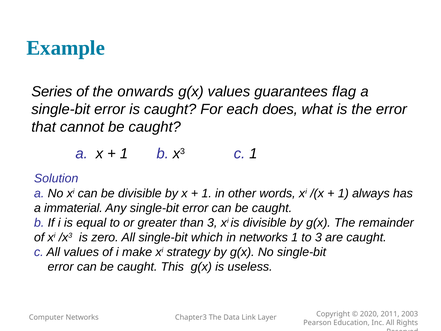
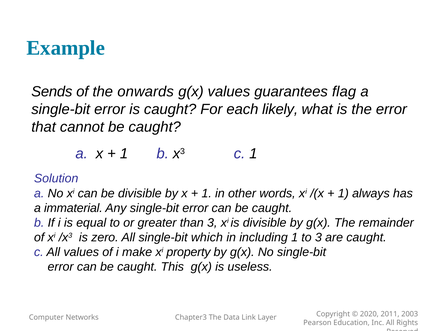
Series: Series -> Sends
does: does -> likely
in networks: networks -> including
strategy: strategy -> property
